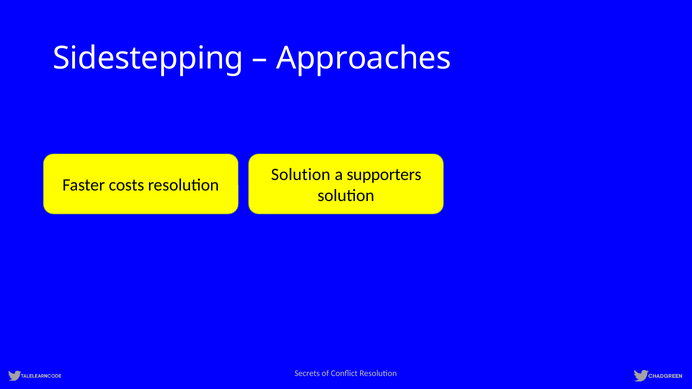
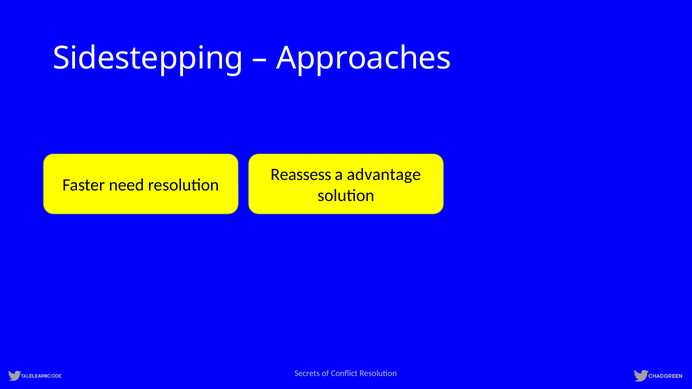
Solution at (301, 175): Solution -> Reassess
supporters: supporters -> advantage
costs: costs -> need
